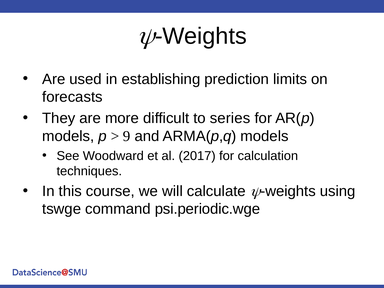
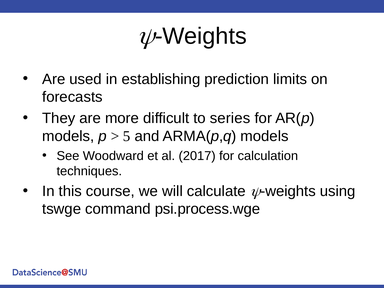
9: 9 -> 5
psi.periodic.wge: psi.periodic.wge -> psi.process.wge
